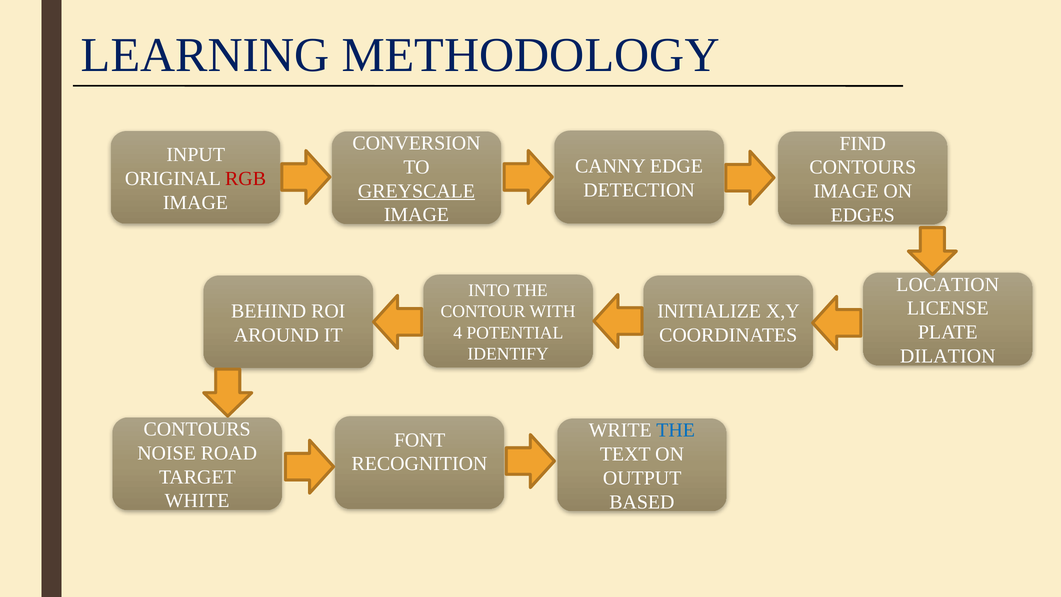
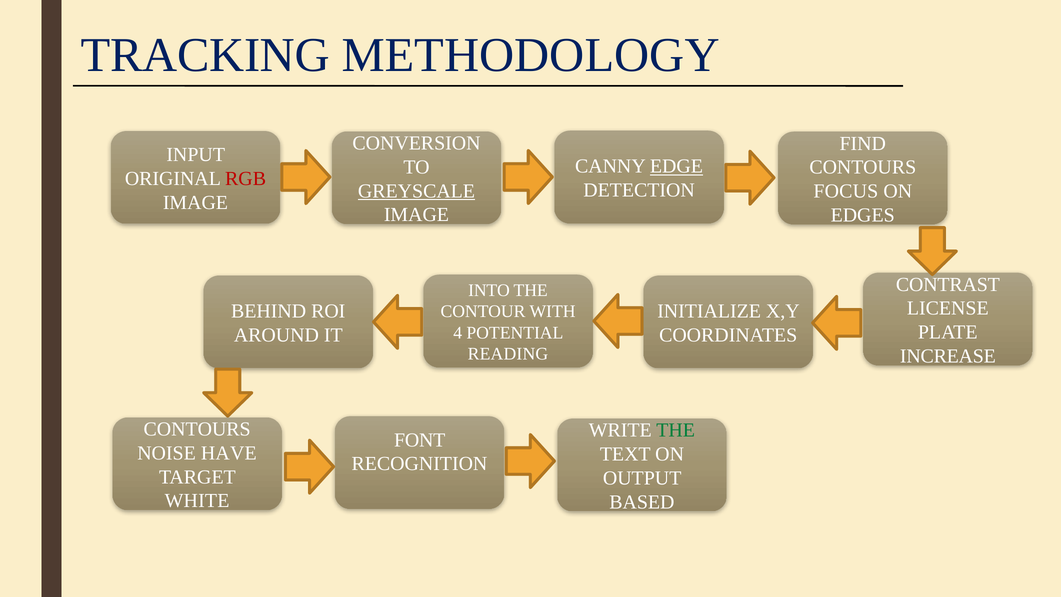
LEARNING: LEARNING -> TRACKING
EDGE underline: none -> present
IMAGE at (846, 191): IMAGE -> FOCUS
LOCATION: LOCATION -> CONTRAST
IDENTIFY: IDENTIFY -> READING
DILATION: DILATION -> INCREASE
THE at (676, 430) colour: blue -> green
ROAD: ROAD -> HAVE
